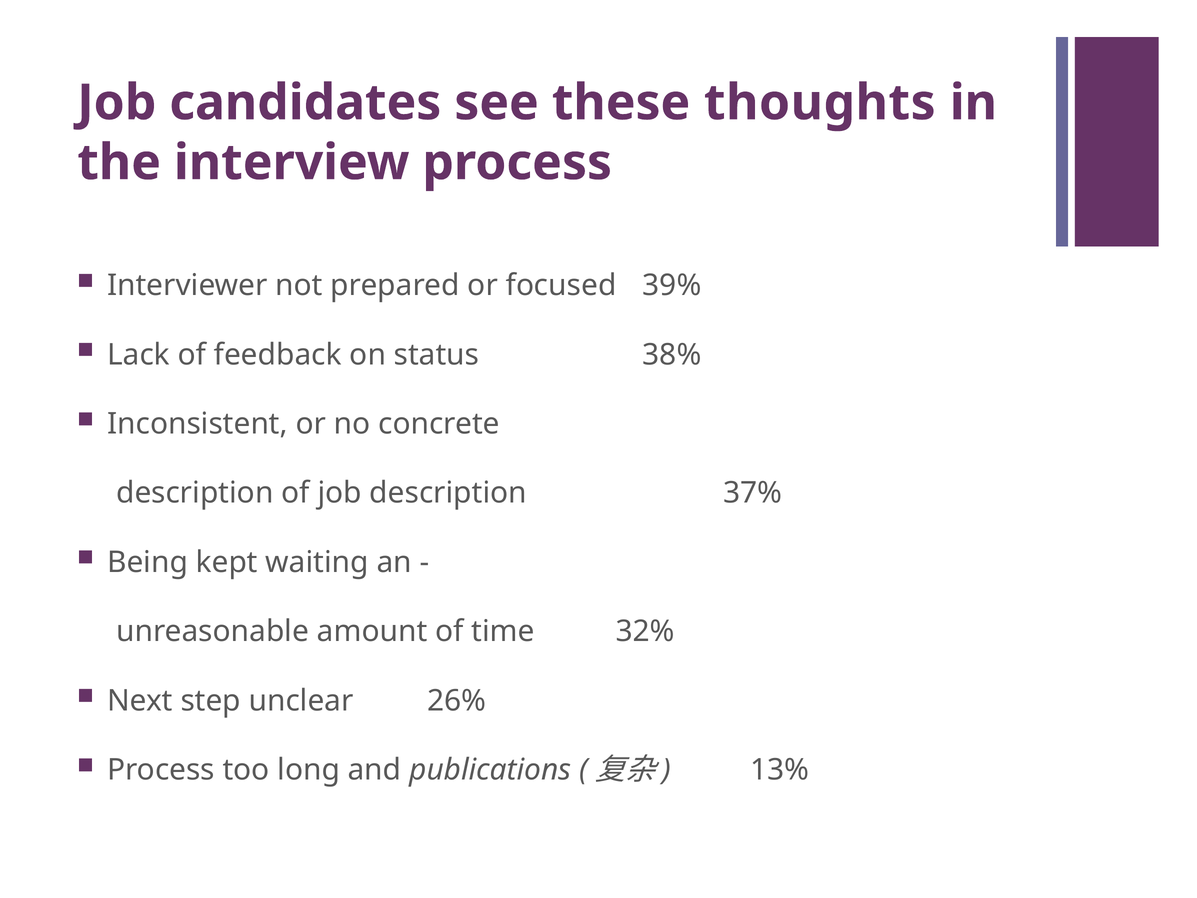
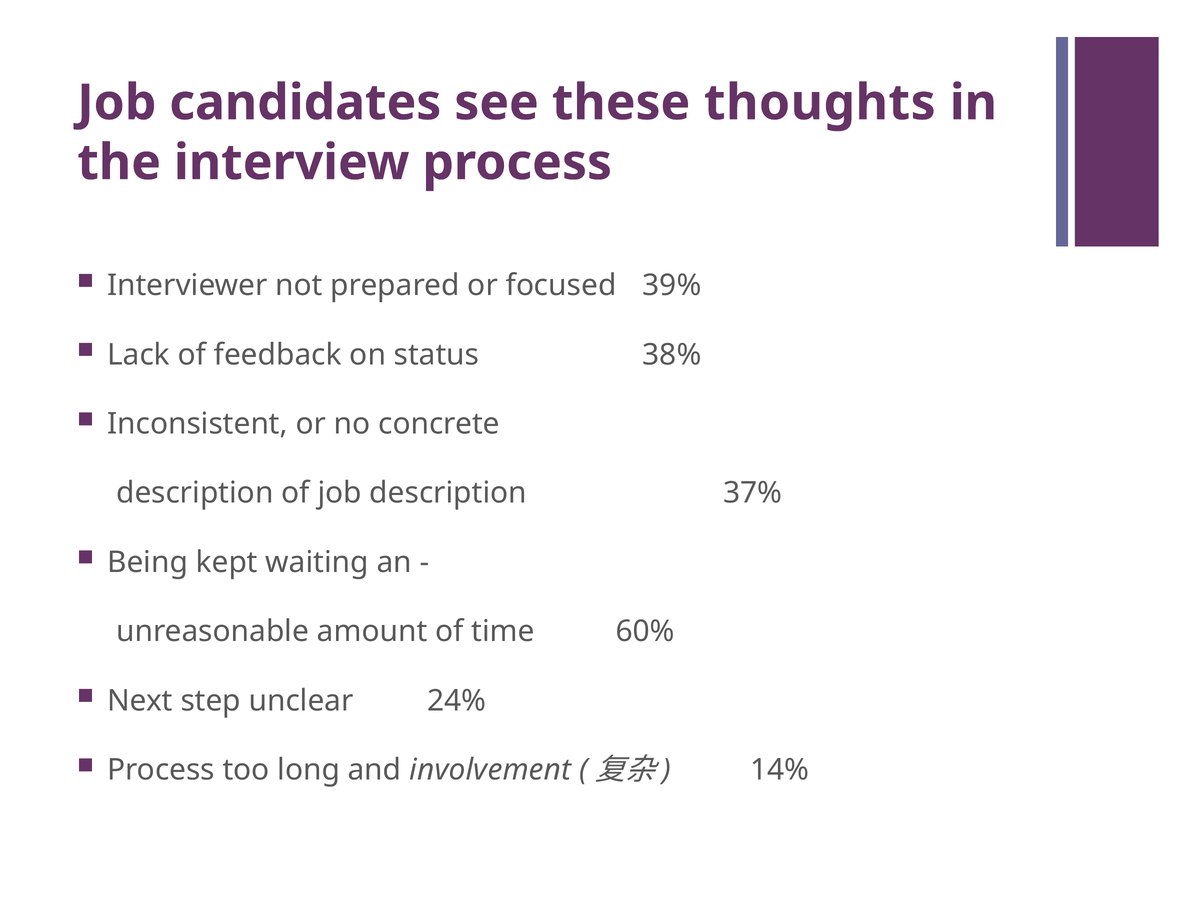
32%: 32% -> 60%
26%: 26% -> 24%
publications: publications -> involvement
13%: 13% -> 14%
